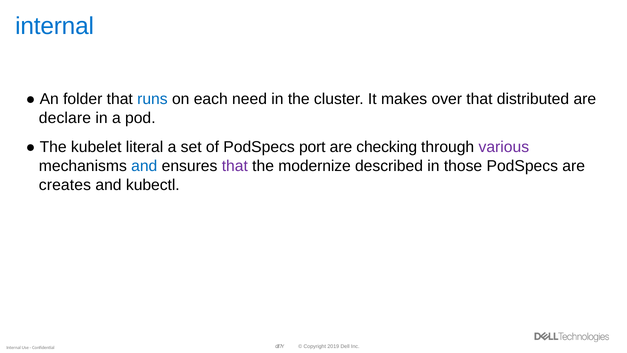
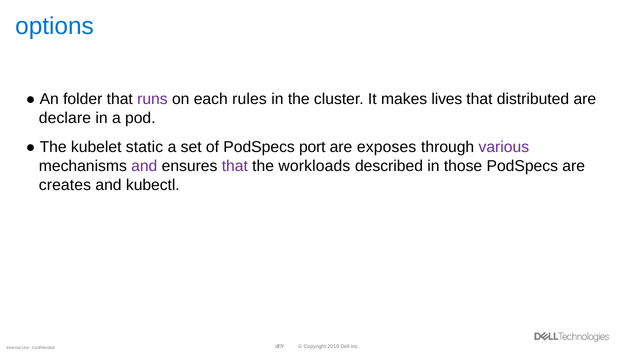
internal at (55, 26): internal -> options
runs colour: blue -> purple
need: need -> rules
over: over -> lives
literal: literal -> static
checking: checking -> exposes
and at (144, 166) colour: blue -> purple
modernize: modernize -> workloads
